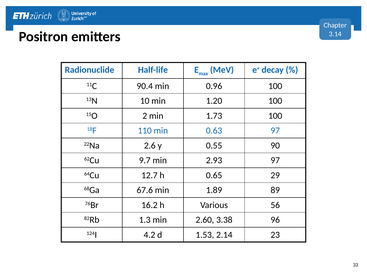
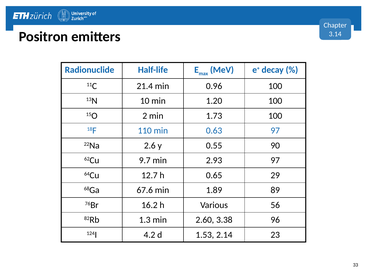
90.4: 90.4 -> 21.4
